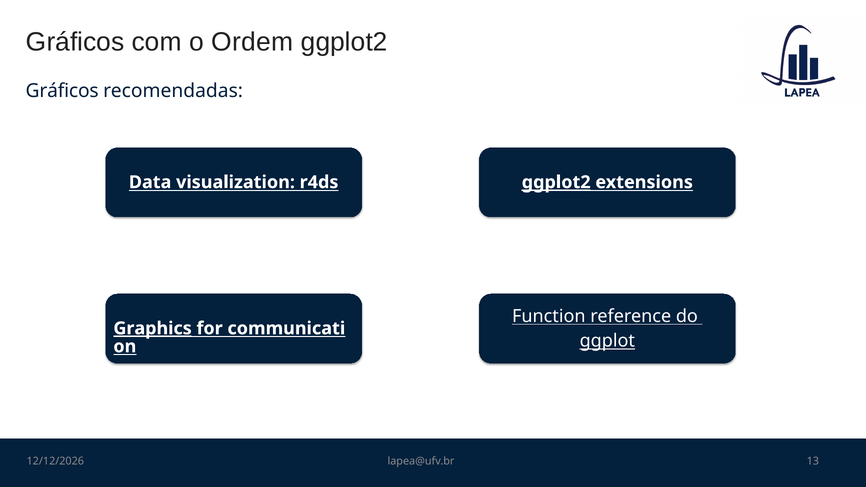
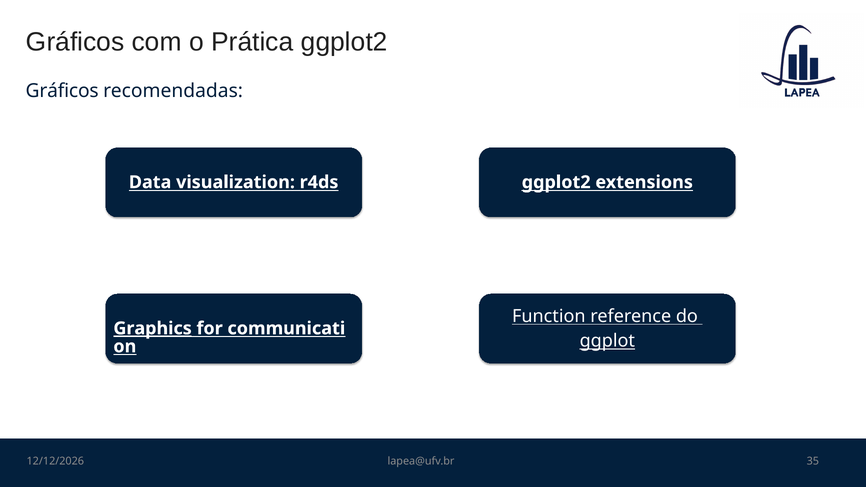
Ordem: Ordem -> Prática
ggplot2 at (556, 182) underline: present -> none
13: 13 -> 35
